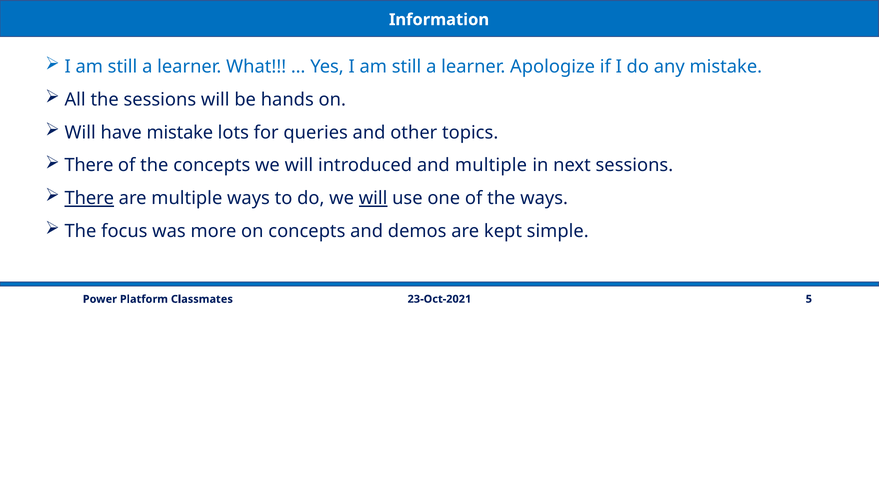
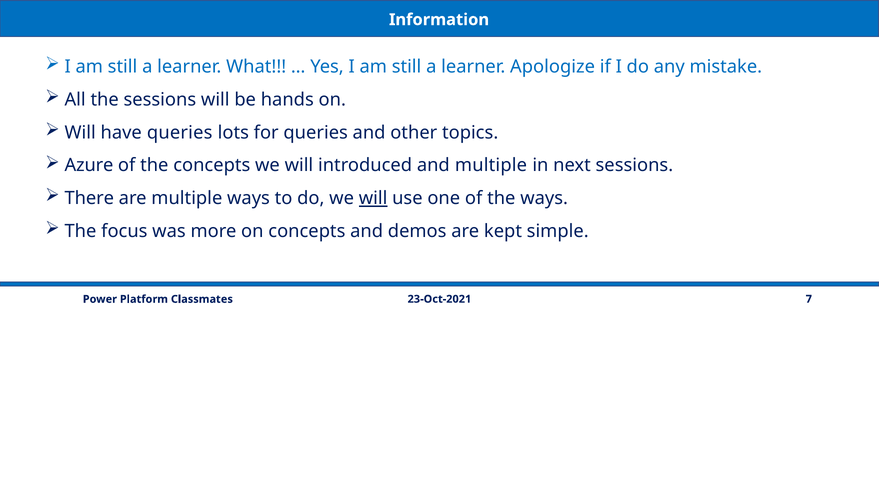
have mistake: mistake -> queries
There at (89, 166): There -> Azure
There at (89, 199) underline: present -> none
5: 5 -> 7
